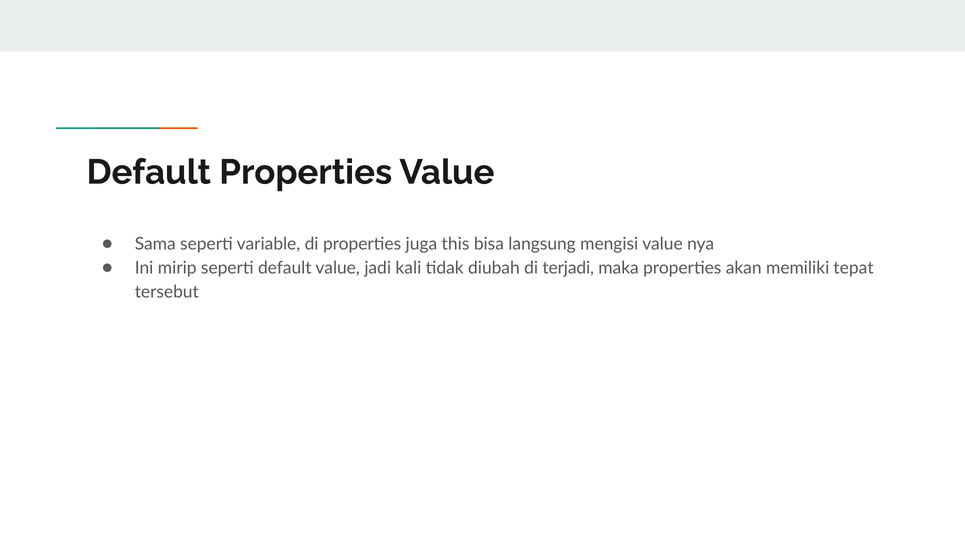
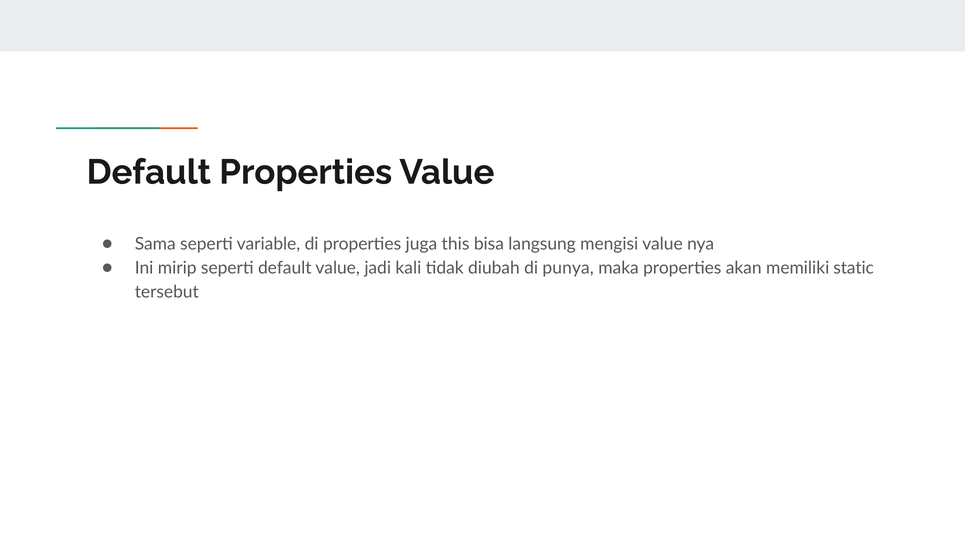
terjadi: terjadi -> punya
tepat: tepat -> static
